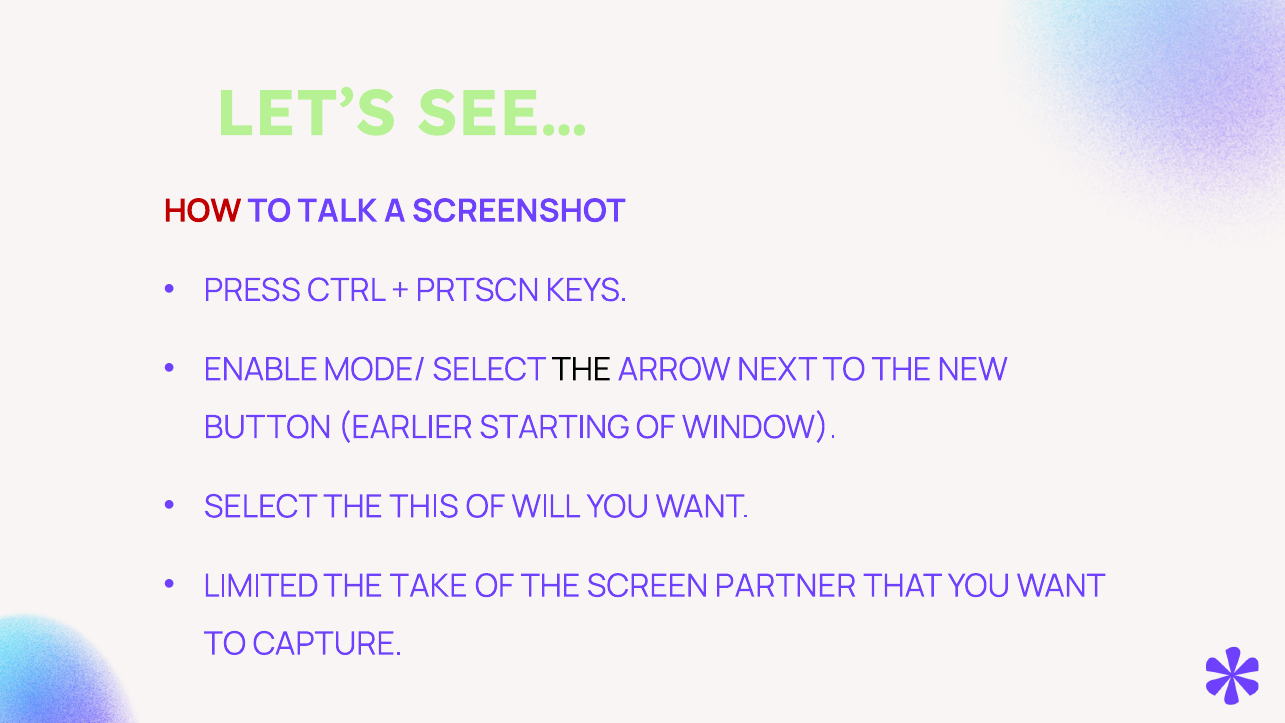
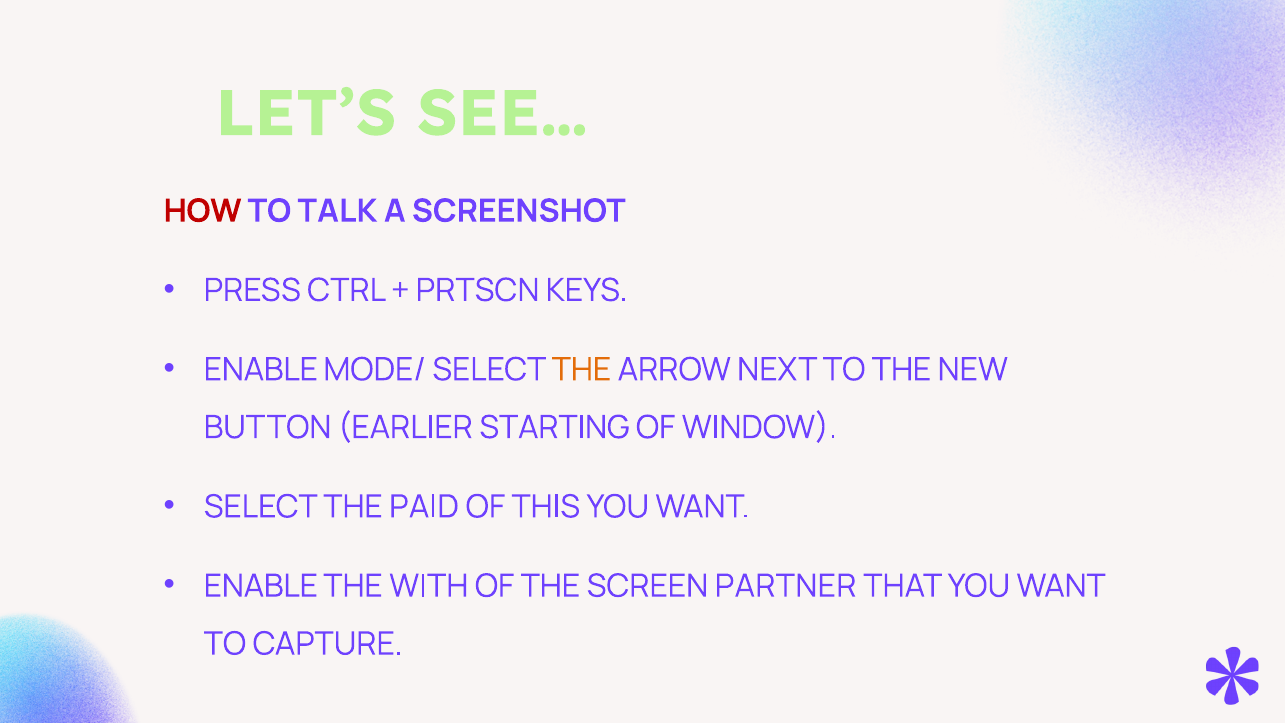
THE at (582, 370) colour: black -> orange
THIS: THIS -> PAID
WILL: WILL -> THIS
LIMITED at (261, 586): LIMITED -> ENABLE
TAKE: TAKE -> WITH
